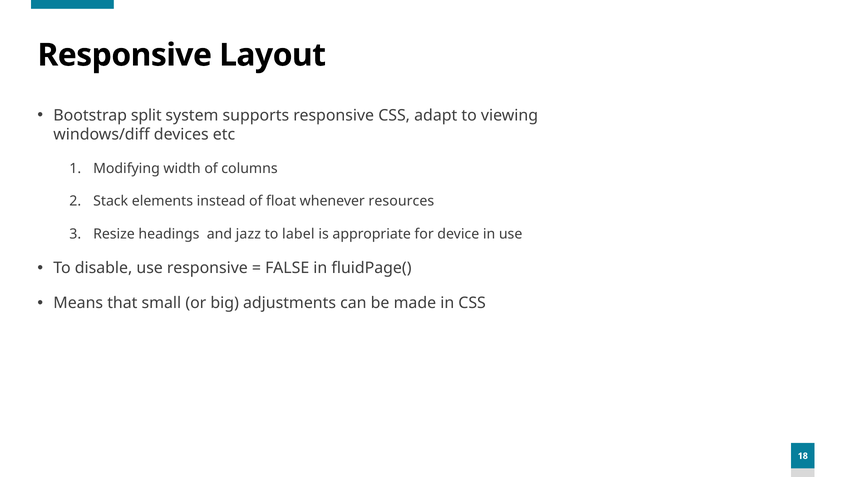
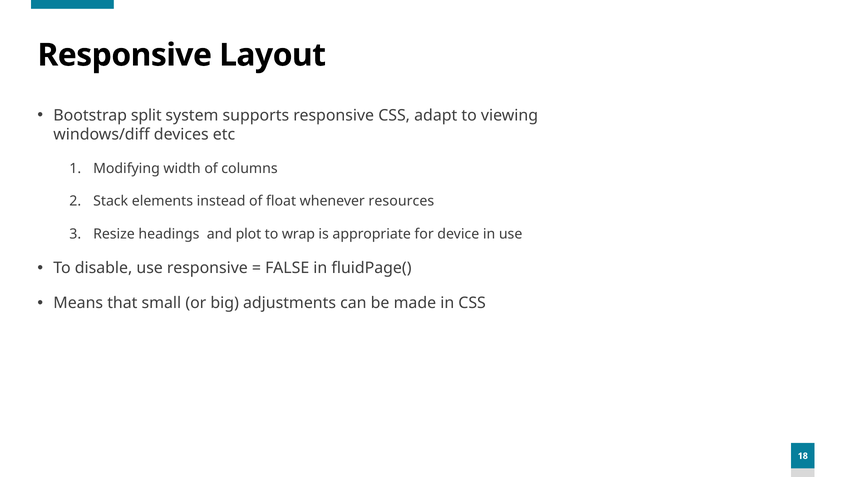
jazz: jazz -> plot
label: label -> wrap
